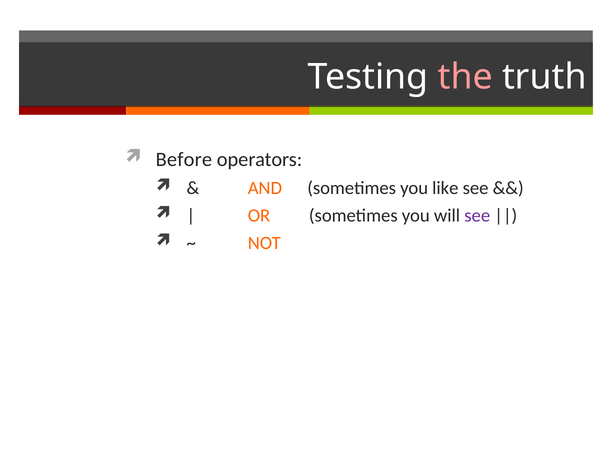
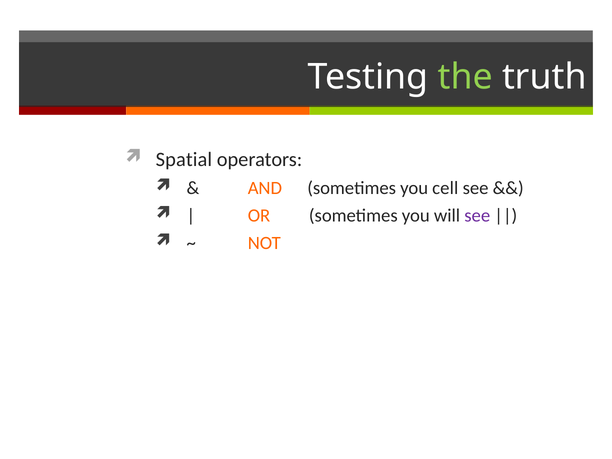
the colour: pink -> light green
Before: Before -> Spatial
like: like -> cell
